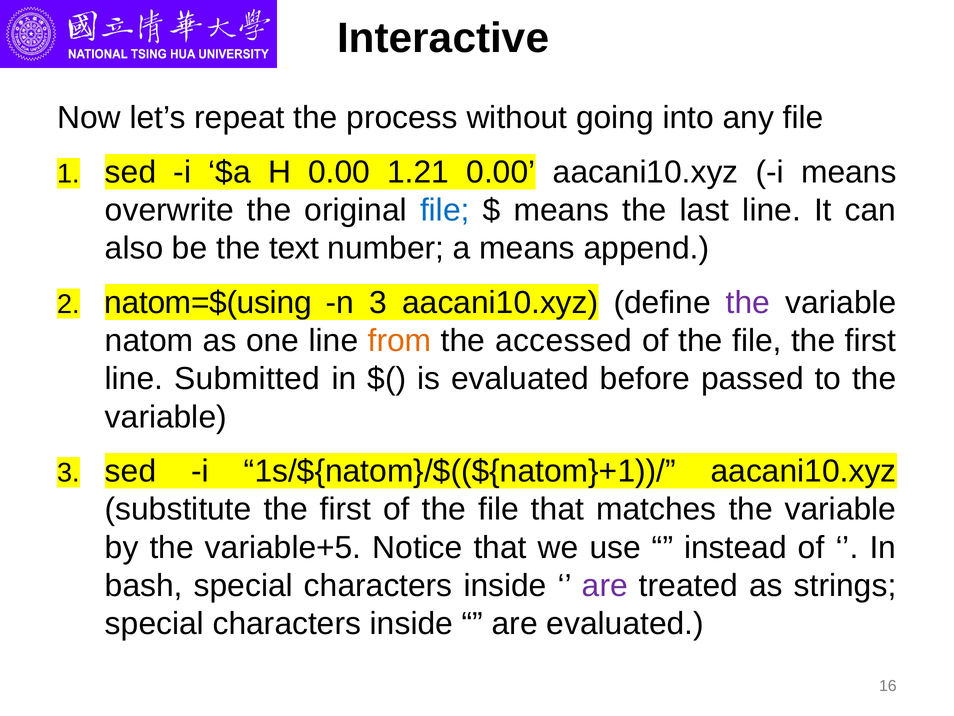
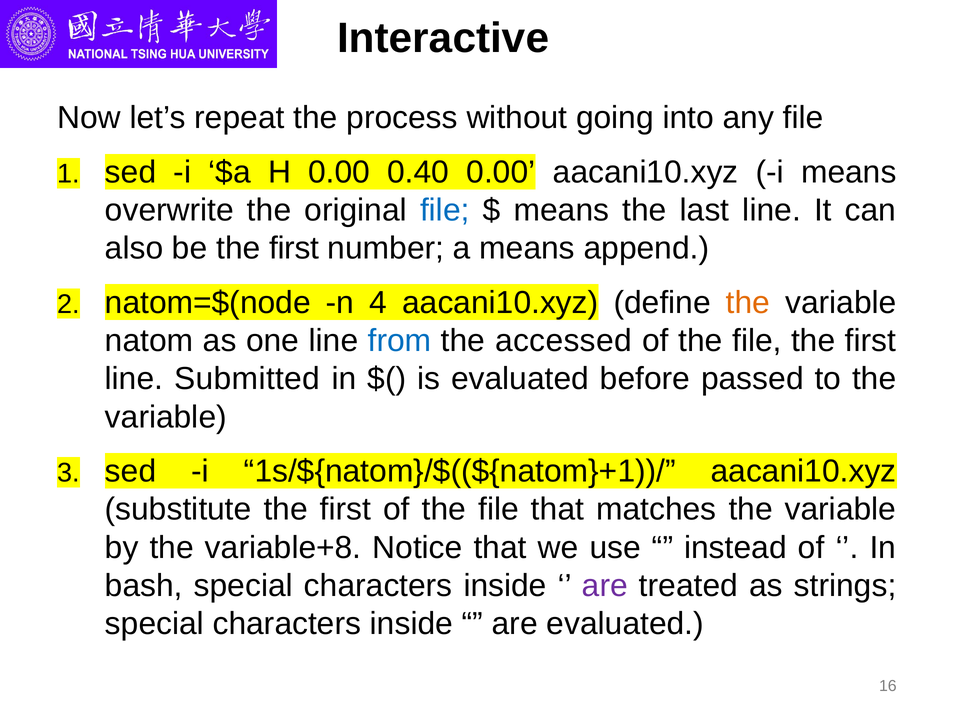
1.21: 1.21 -> 0.40
be the text: text -> first
natom=$(using: natom=$(using -> natom=$(node
n 3: 3 -> 4
the at (748, 302) colour: purple -> orange
from colour: orange -> blue
variable+5: variable+5 -> variable+8
